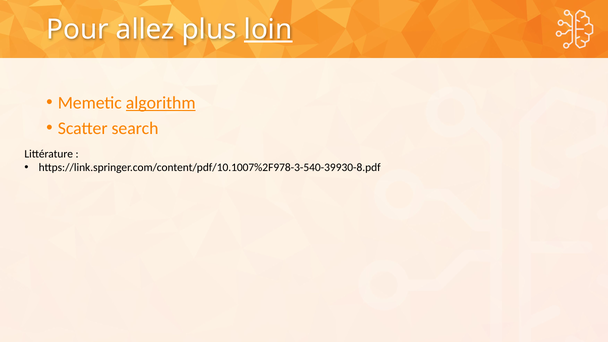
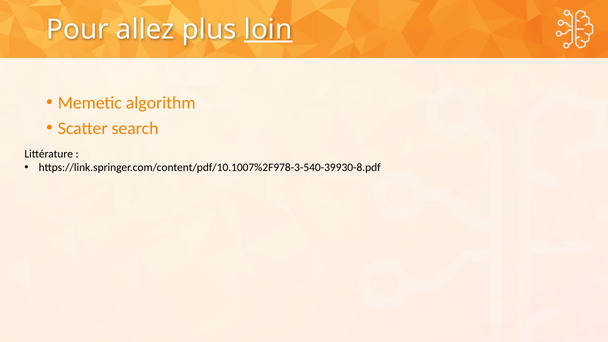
algorithm underline: present -> none
